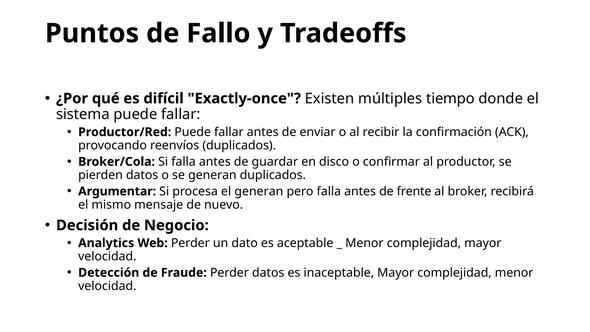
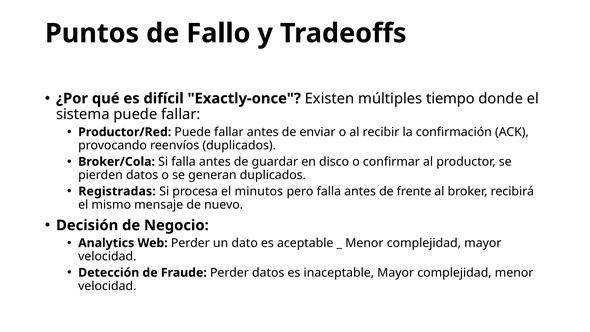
Argumentar: Argumentar -> Registradas
el generan: generan -> minutos
